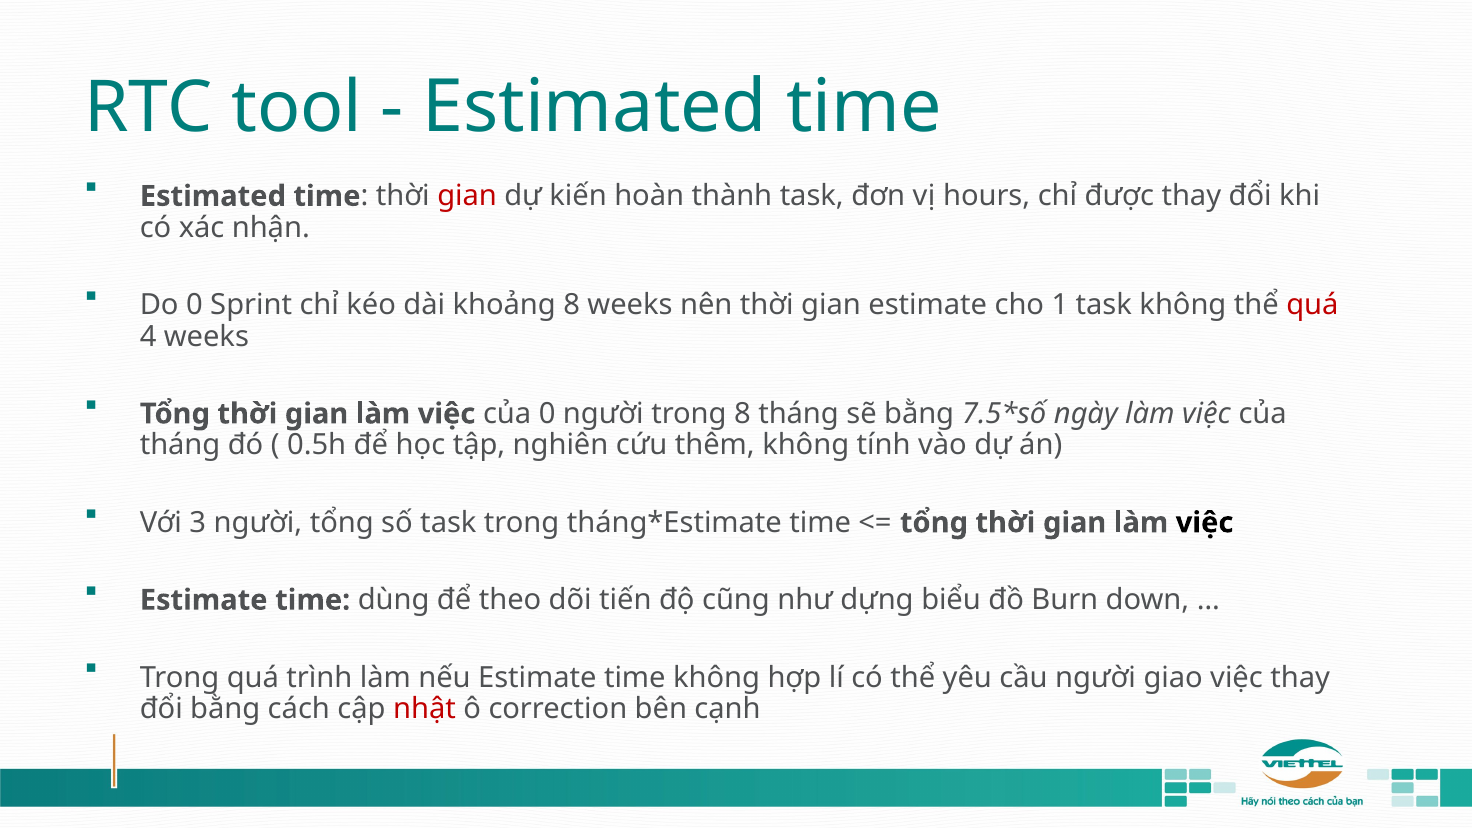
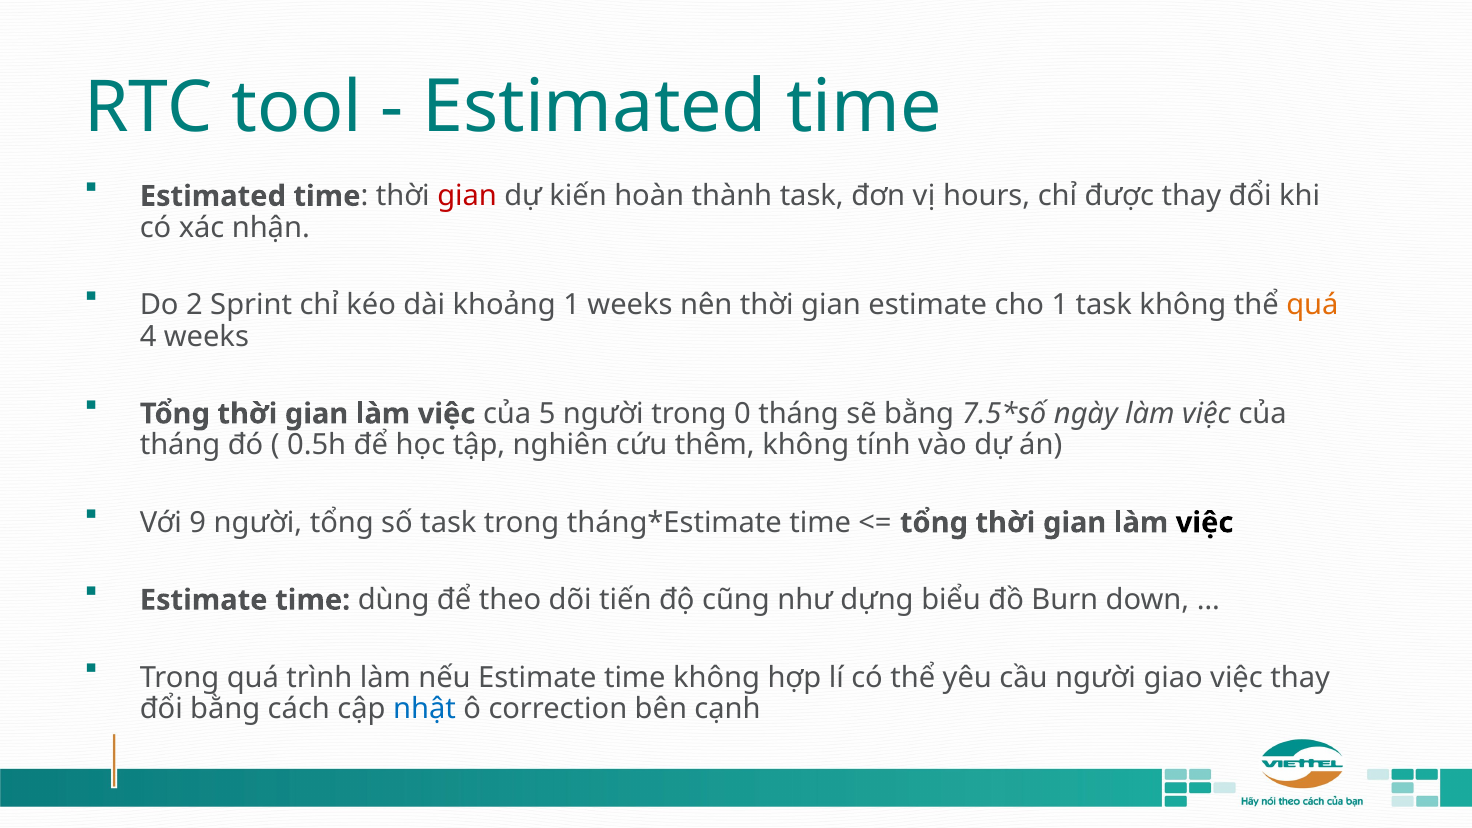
Do 0: 0 -> 2
khoảng 8: 8 -> 1
quá at (1312, 305) colour: red -> orange
của 0: 0 -> 5
trong 8: 8 -> 0
3: 3 -> 9
nhật colour: red -> blue
